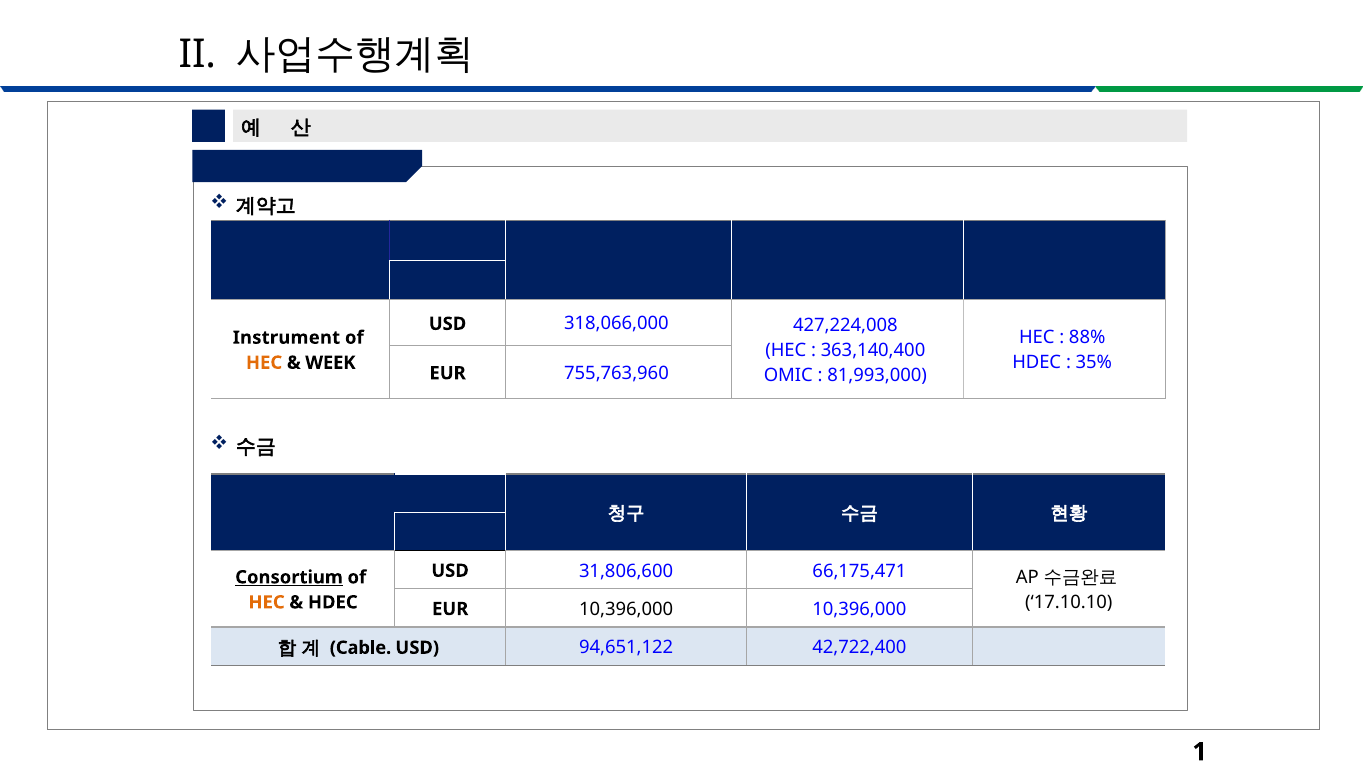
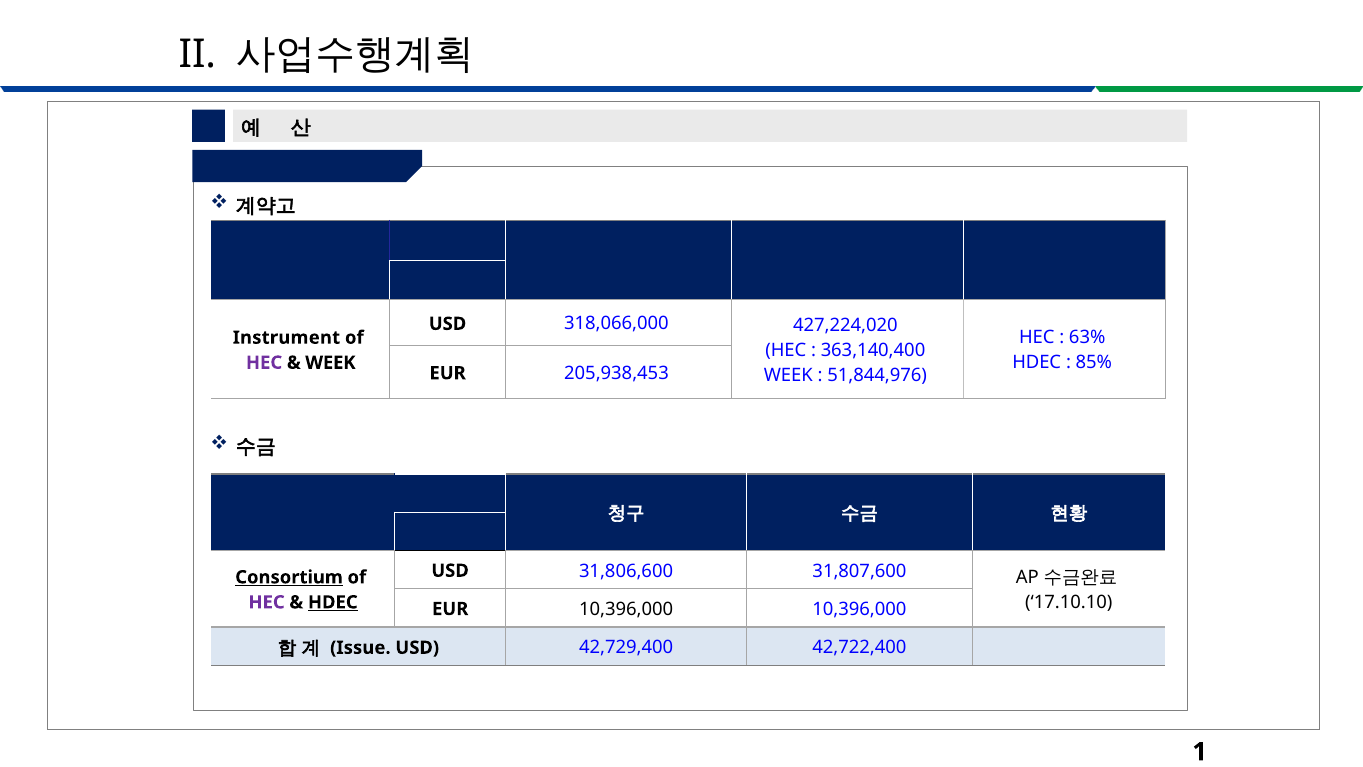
427,224,008: 427,224,008 -> 427,224,020
88%: 88% -> 63%
35%: 35% -> 85%
HEC at (264, 363) colour: orange -> purple
755,763,960: 755,763,960 -> 205,938,453
OMIC at (788, 375): OMIC -> WEEK
81,993,000: 81,993,000 -> 51,844,976
66,175,471: 66,175,471 -> 31,807,600
HEC at (267, 602) colour: orange -> purple
HDEC at (333, 602) underline: none -> present
Cable: Cable -> Issue
94,651,122: 94,651,122 -> 42,729,400
